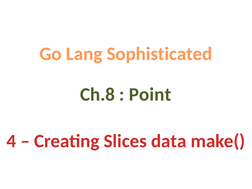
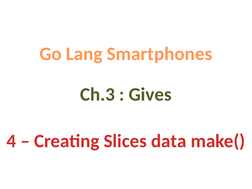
Sophisticated: Sophisticated -> Smartphones
Ch.8: Ch.8 -> Ch.3
Point: Point -> Gives
